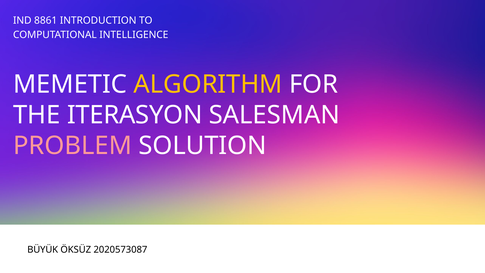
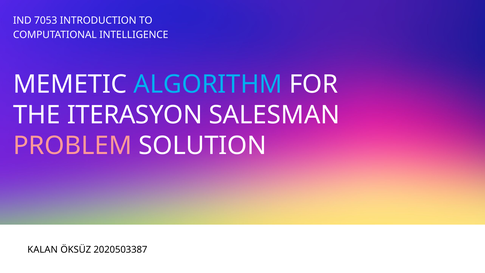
8861: 8861 -> 7053
ALGORITHM colour: yellow -> light blue
BÜYÜK: BÜYÜK -> KALAN
2020573087: 2020573087 -> 2020503387
